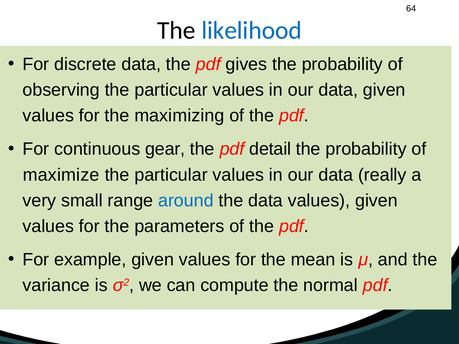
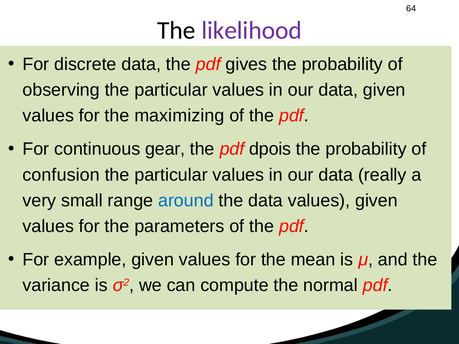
likelihood colour: blue -> purple
detail: detail -> dpois
maximize: maximize -> confusion
